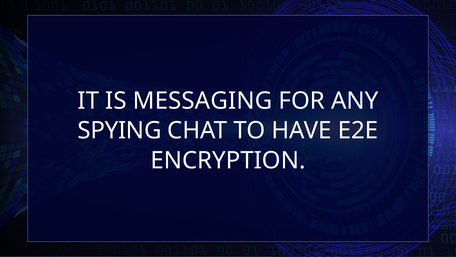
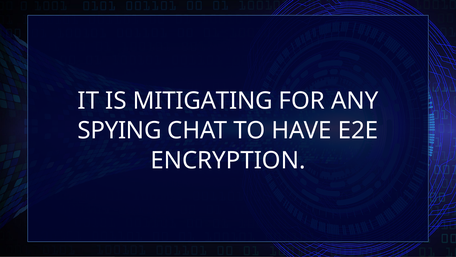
MESSAGING: MESSAGING -> MITIGATING
